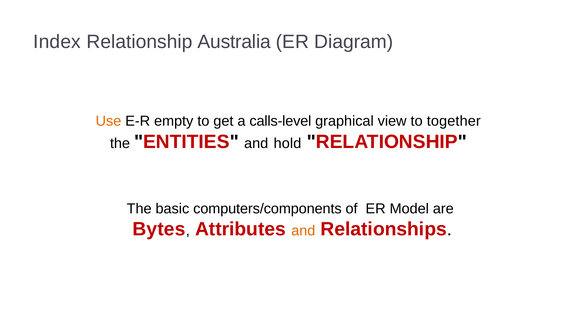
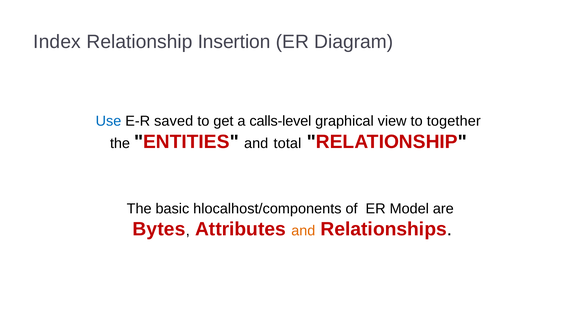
Australia: Australia -> Insertion
Use colour: orange -> blue
empty: empty -> saved
hold: hold -> total
computers/components: computers/components -> hlocalhost/components
